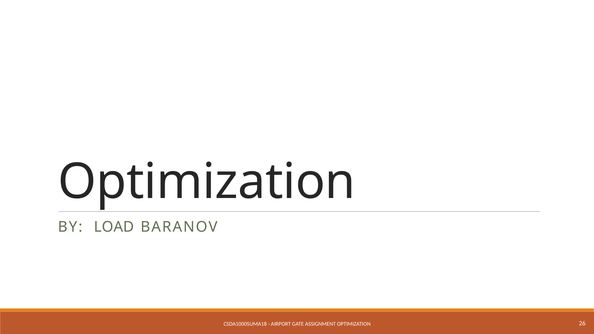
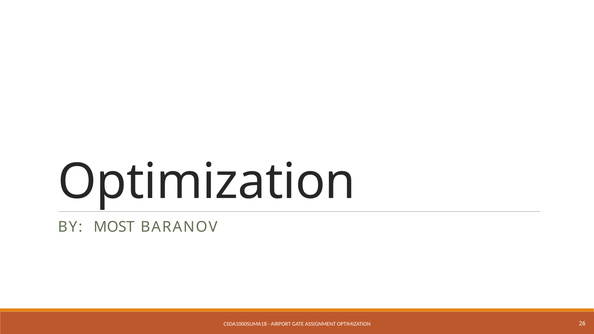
LOAD: LOAD -> MOST
